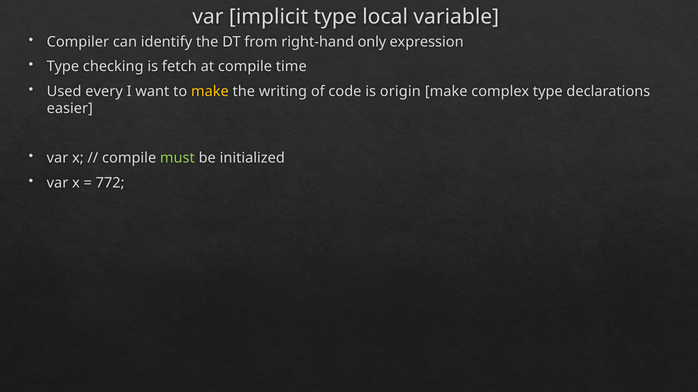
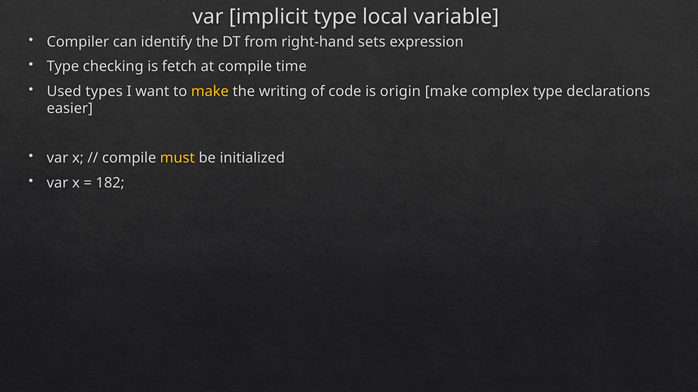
only: only -> sets
every: every -> types
must colour: light green -> yellow
772: 772 -> 182
